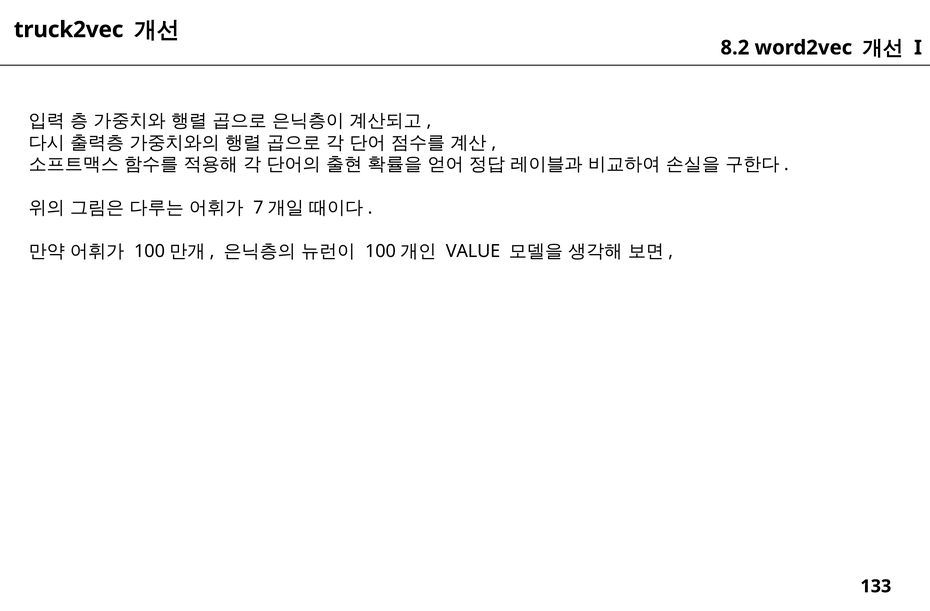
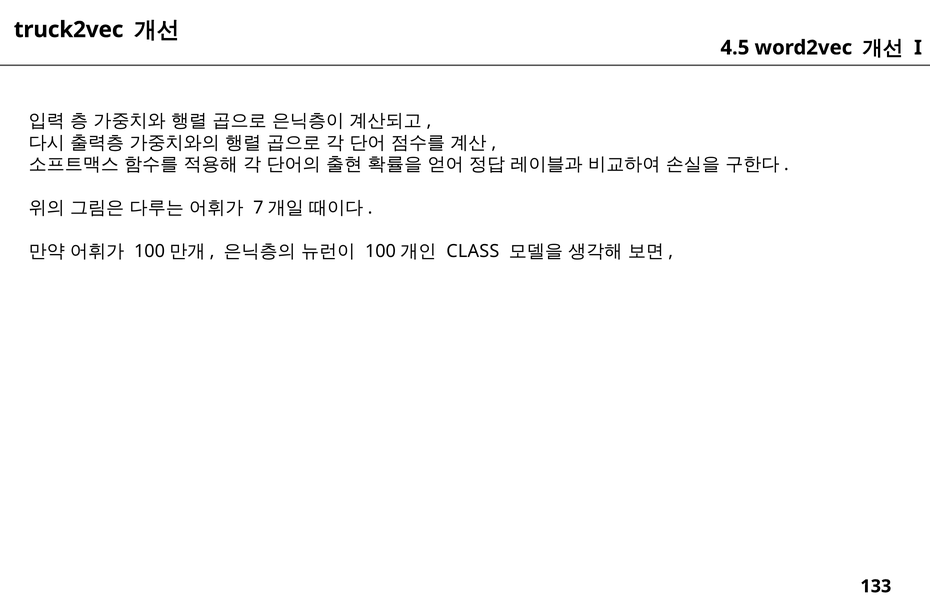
8.2: 8.2 -> 4.5
VALUE: VALUE -> CLASS
